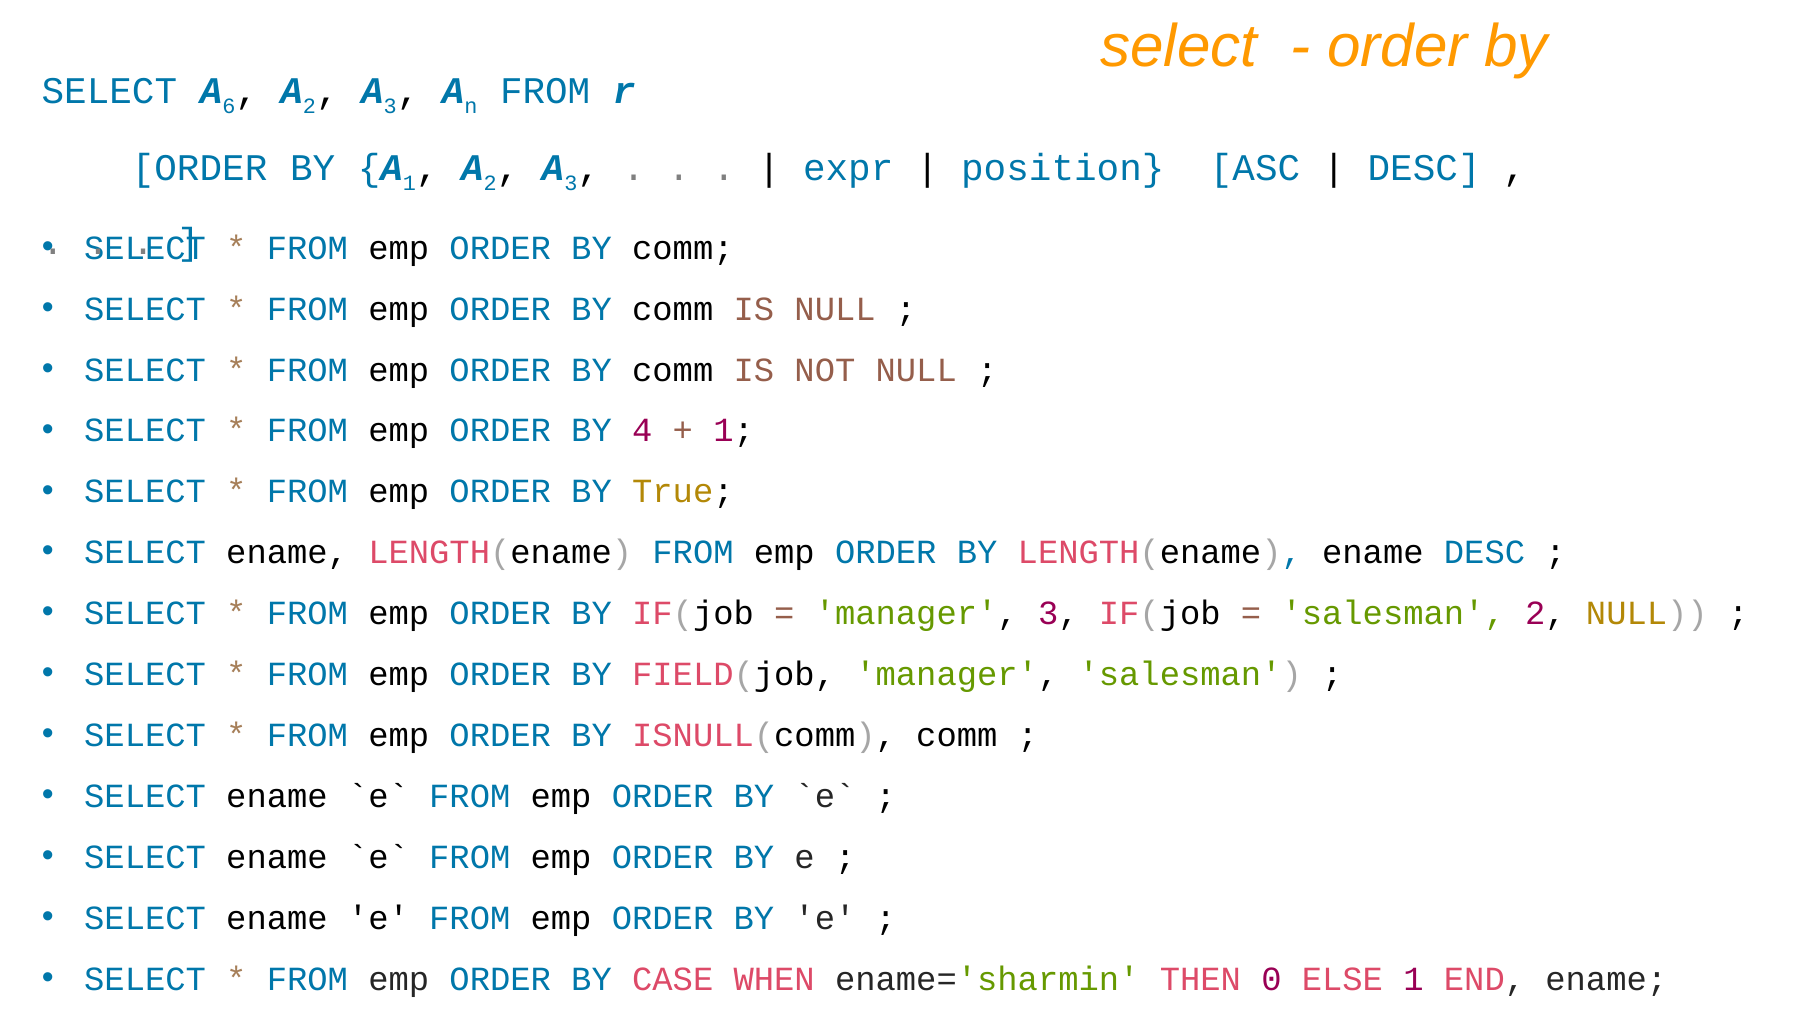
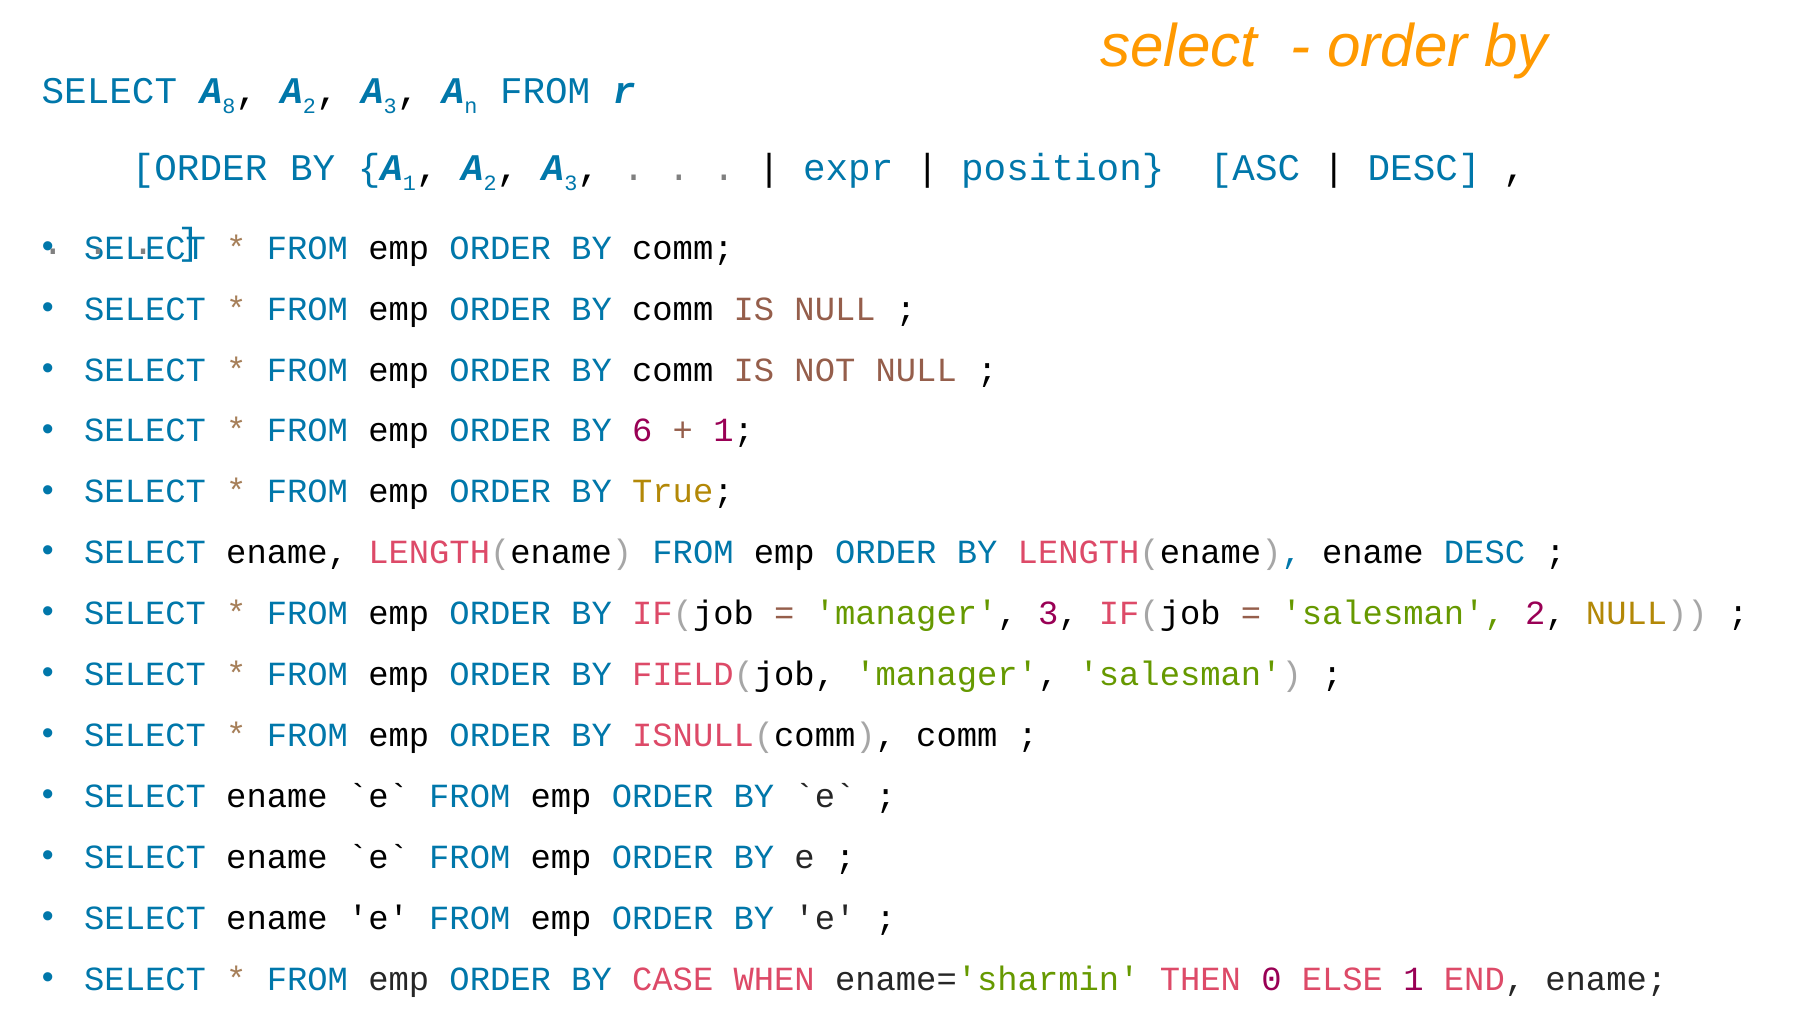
6: 6 -> 8
4: 4 -> 6
